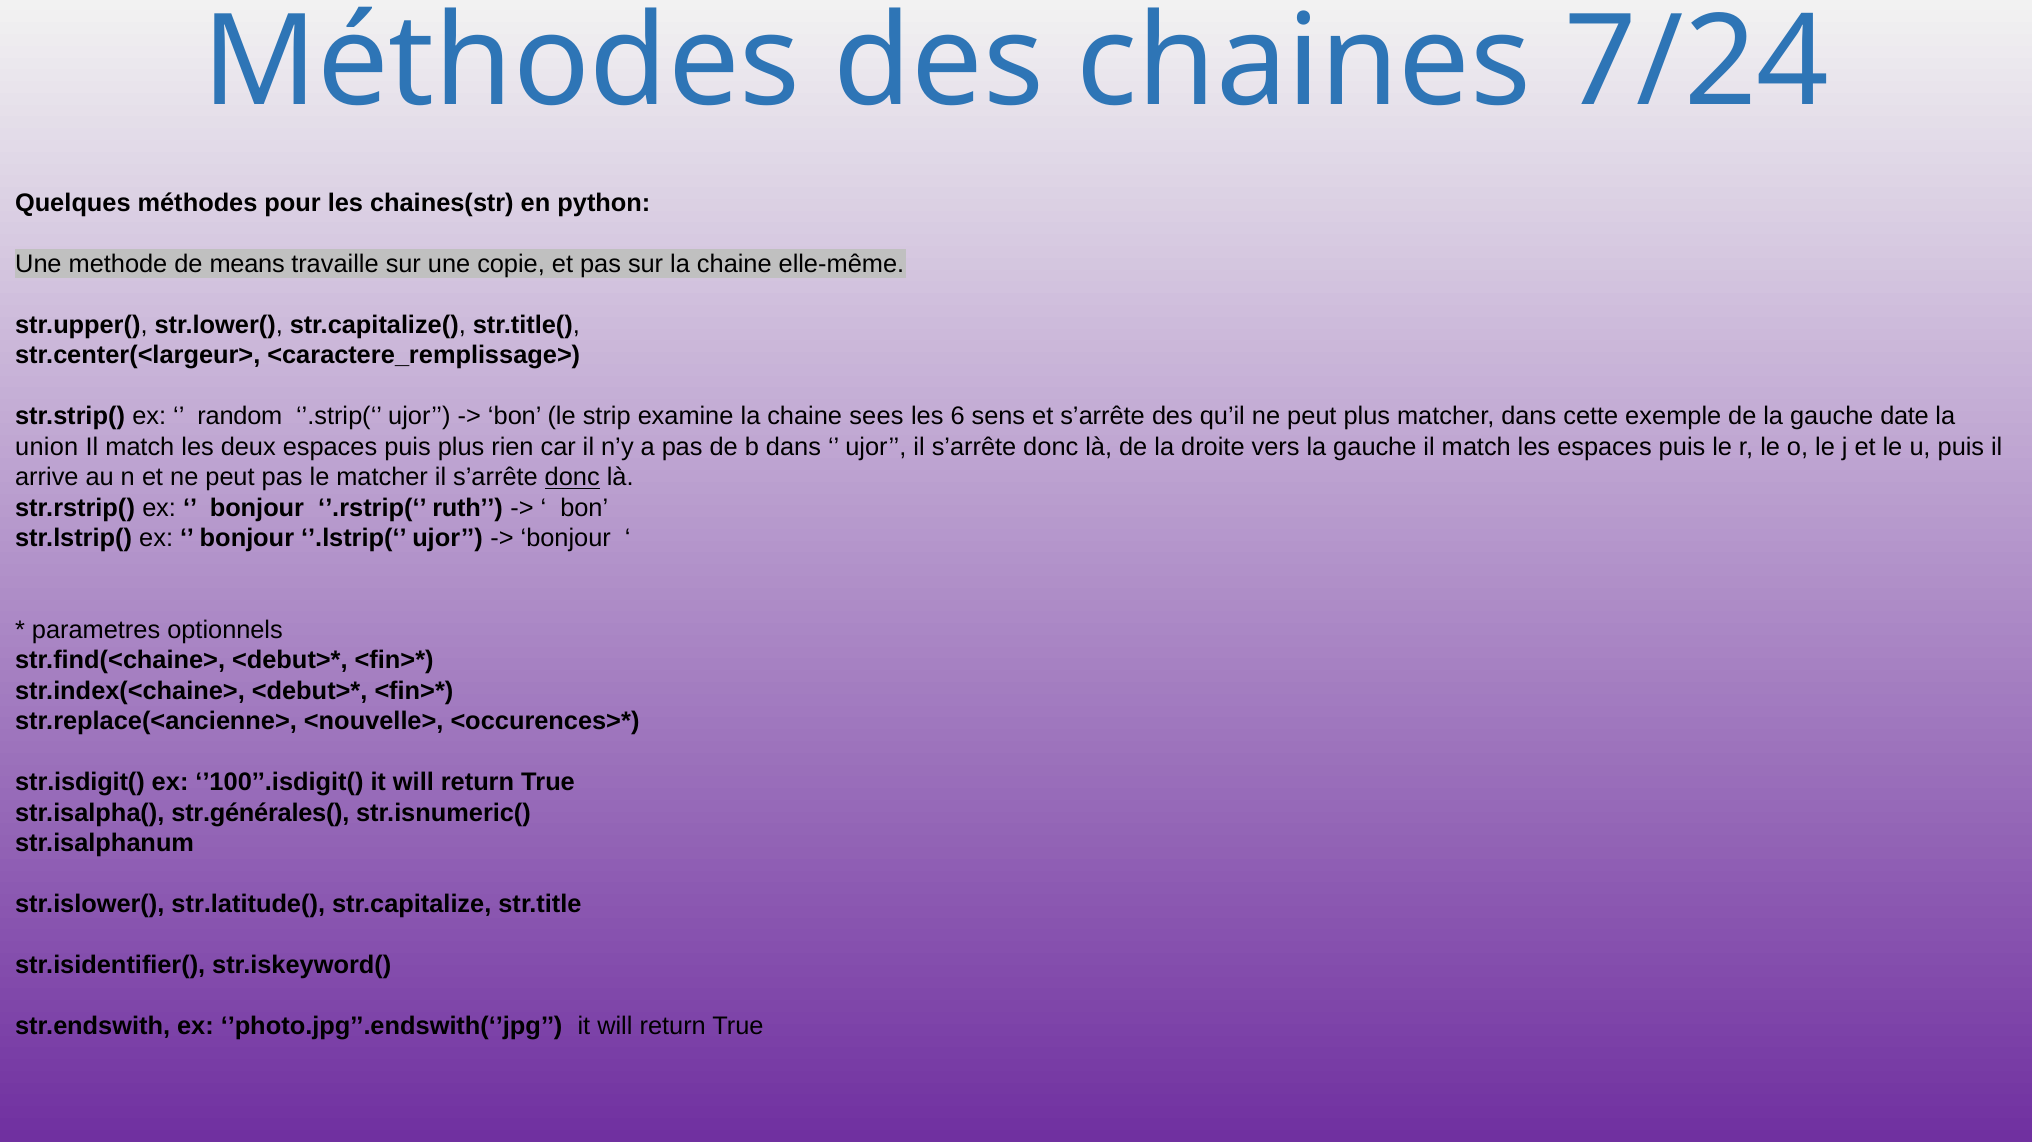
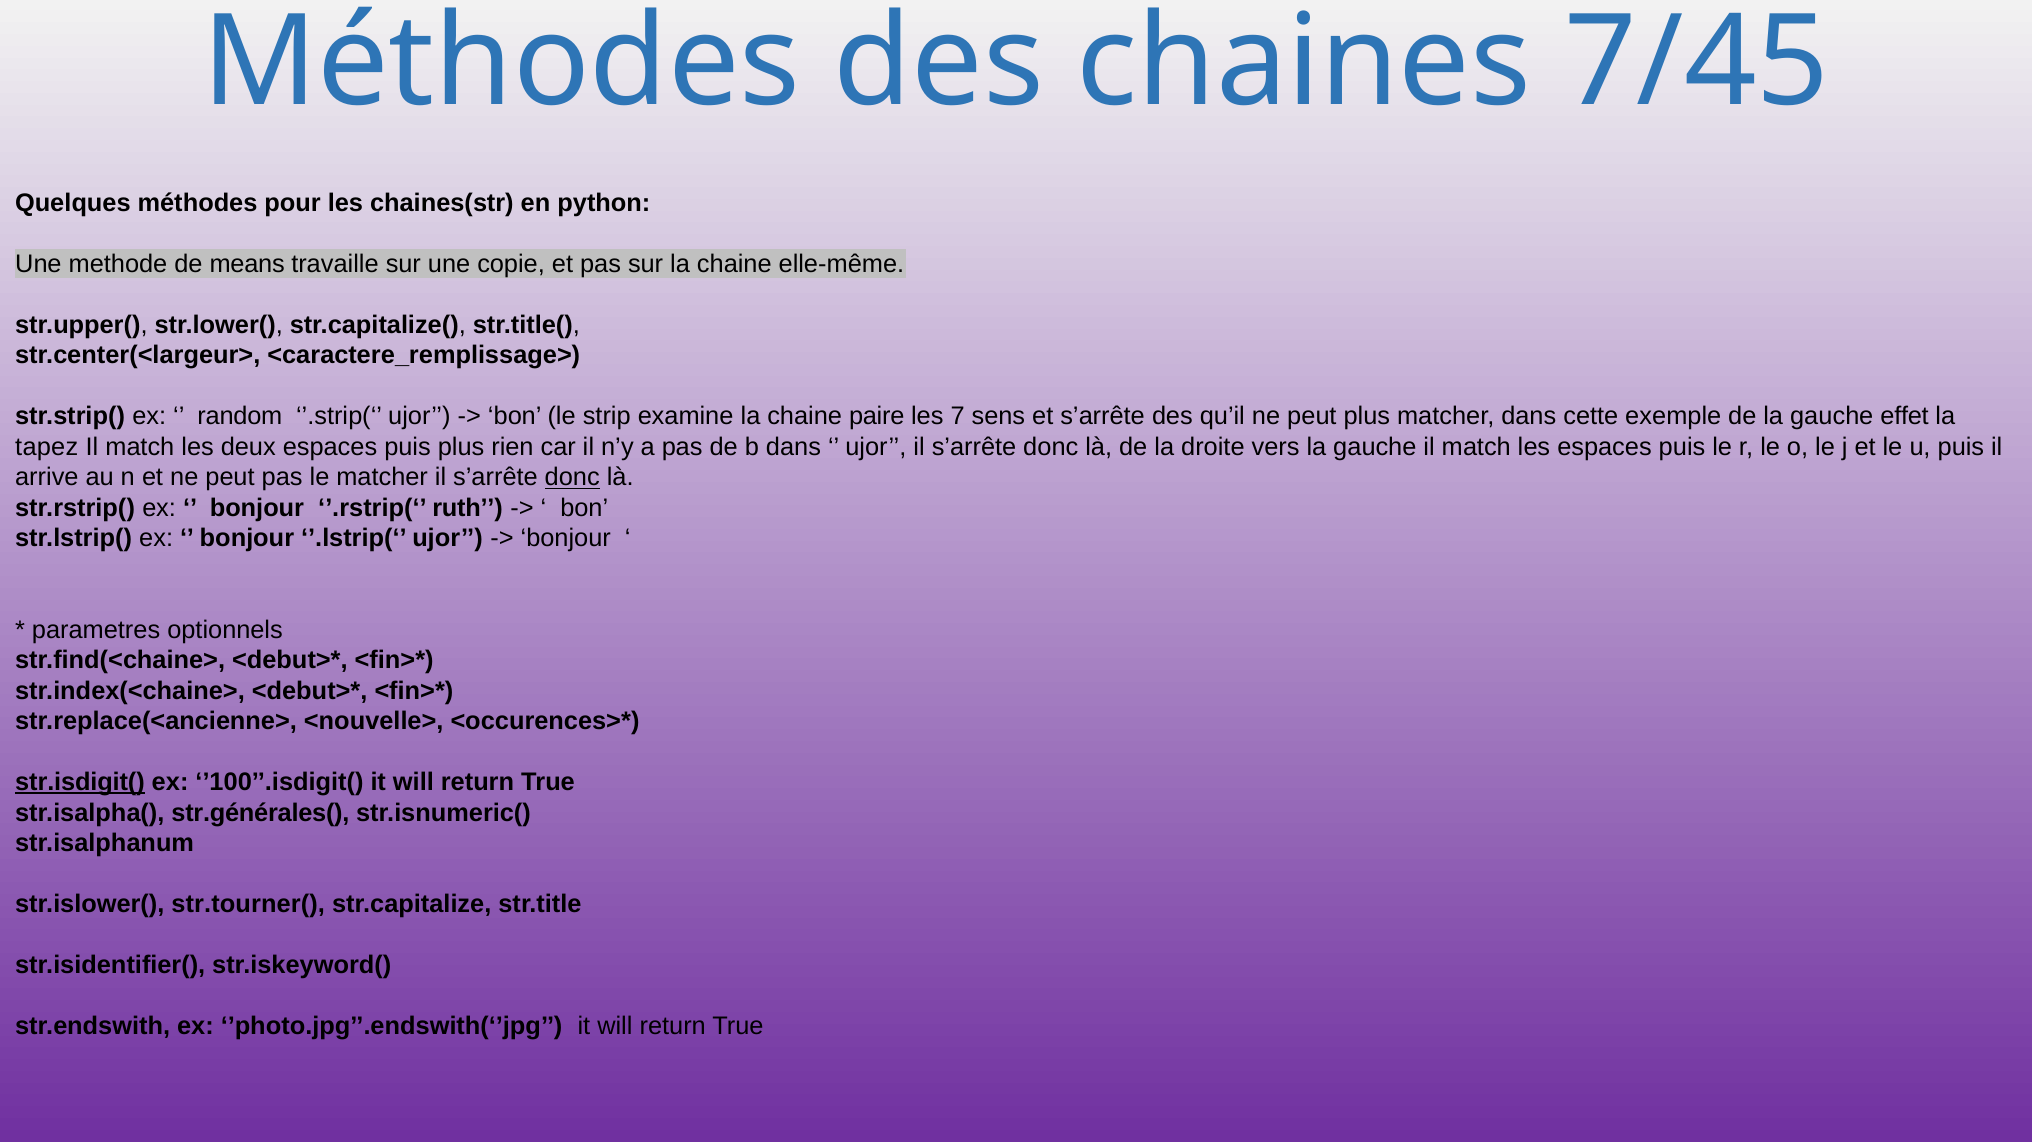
7/24: 7/24 -> 7/45
sees: sees -> paire
6: 6 -> 7
date: date -> effet
union: union -> tapez
str.isdigit( underline: none -> present
str.latitude(: str.latitude( -> str.tourner(
